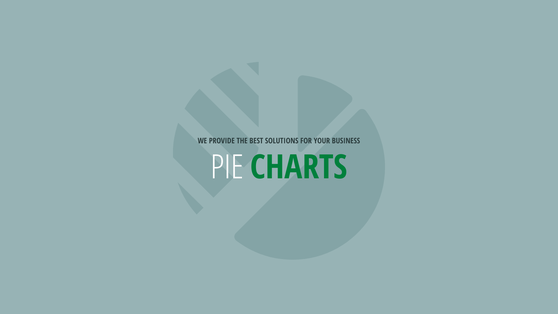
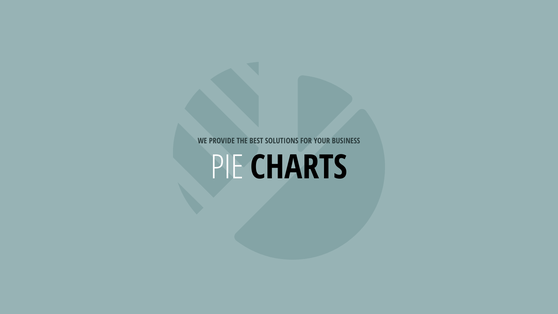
CHARTS colour: green -> black
